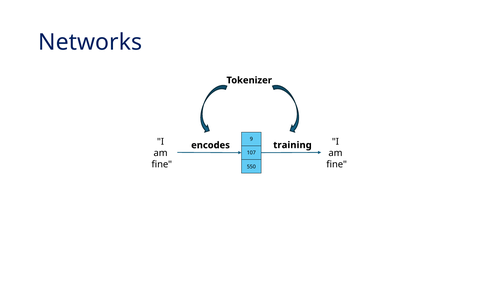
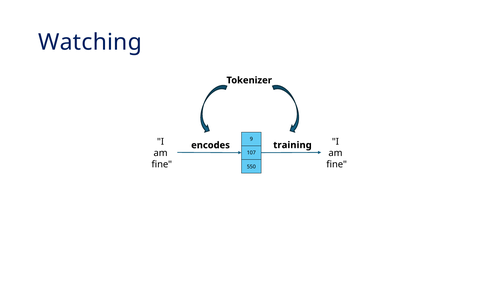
Networks: Networks -> Watching
